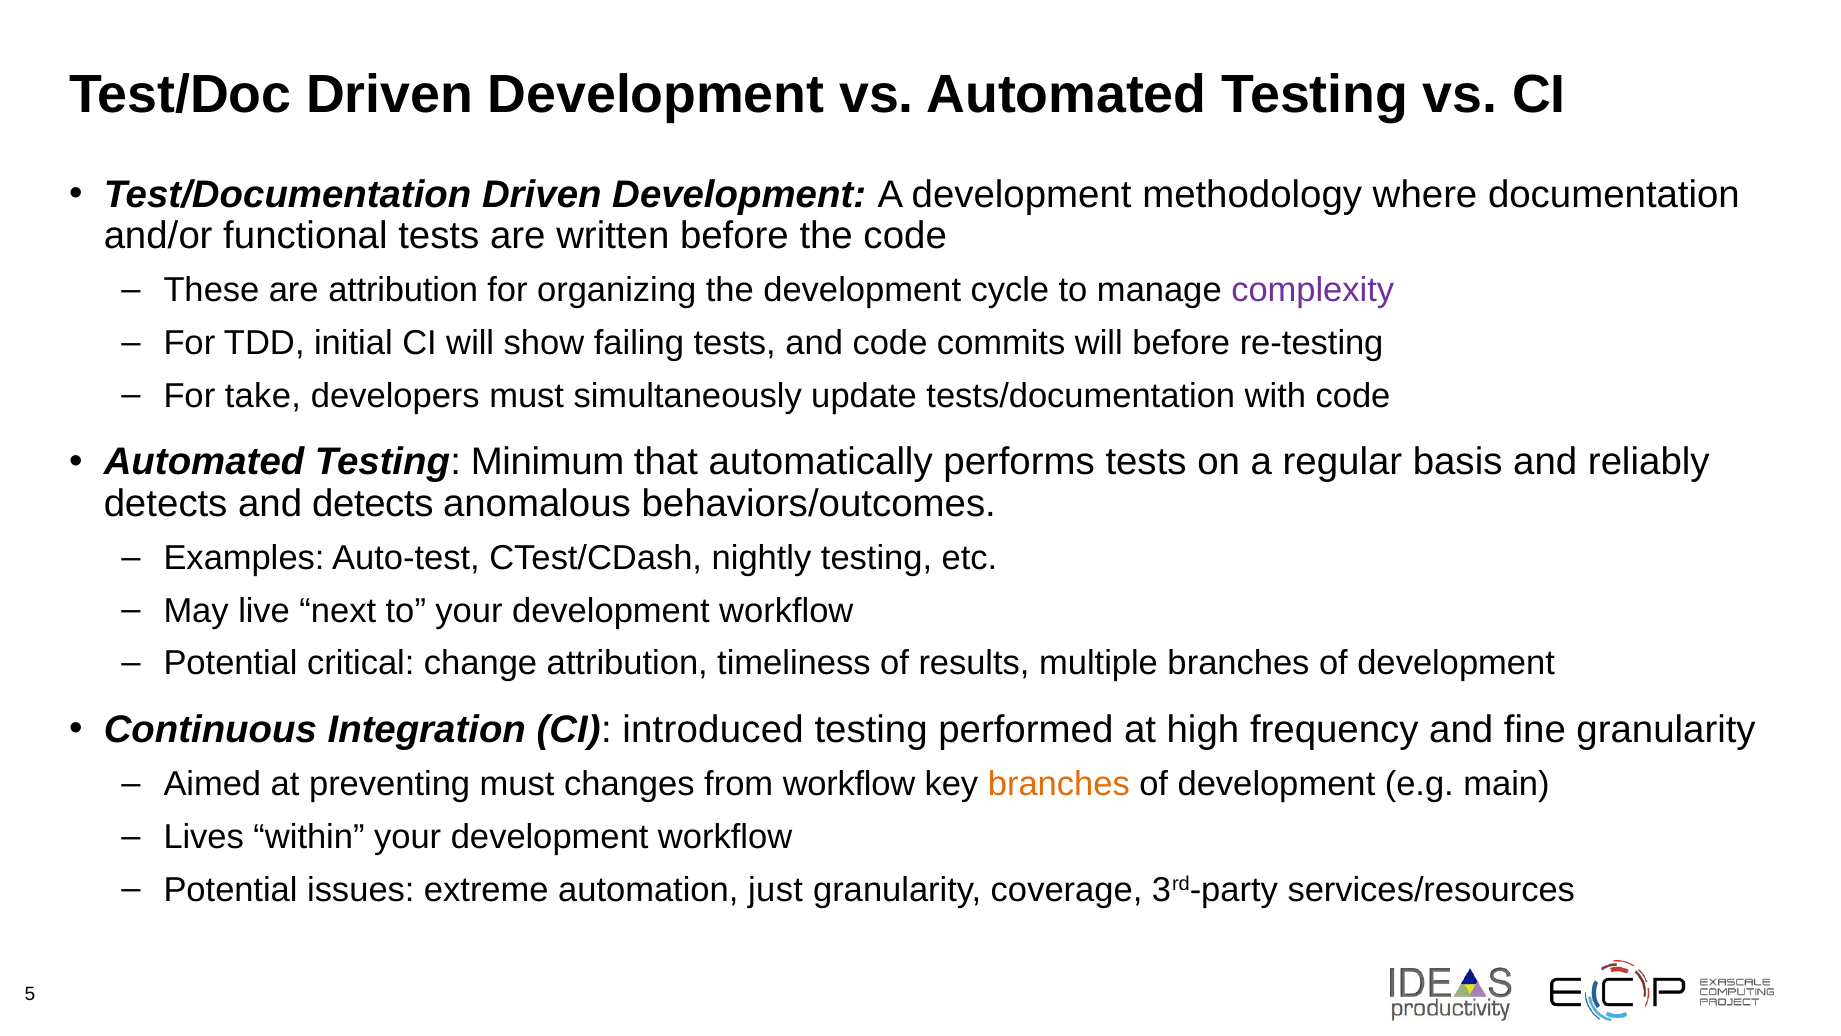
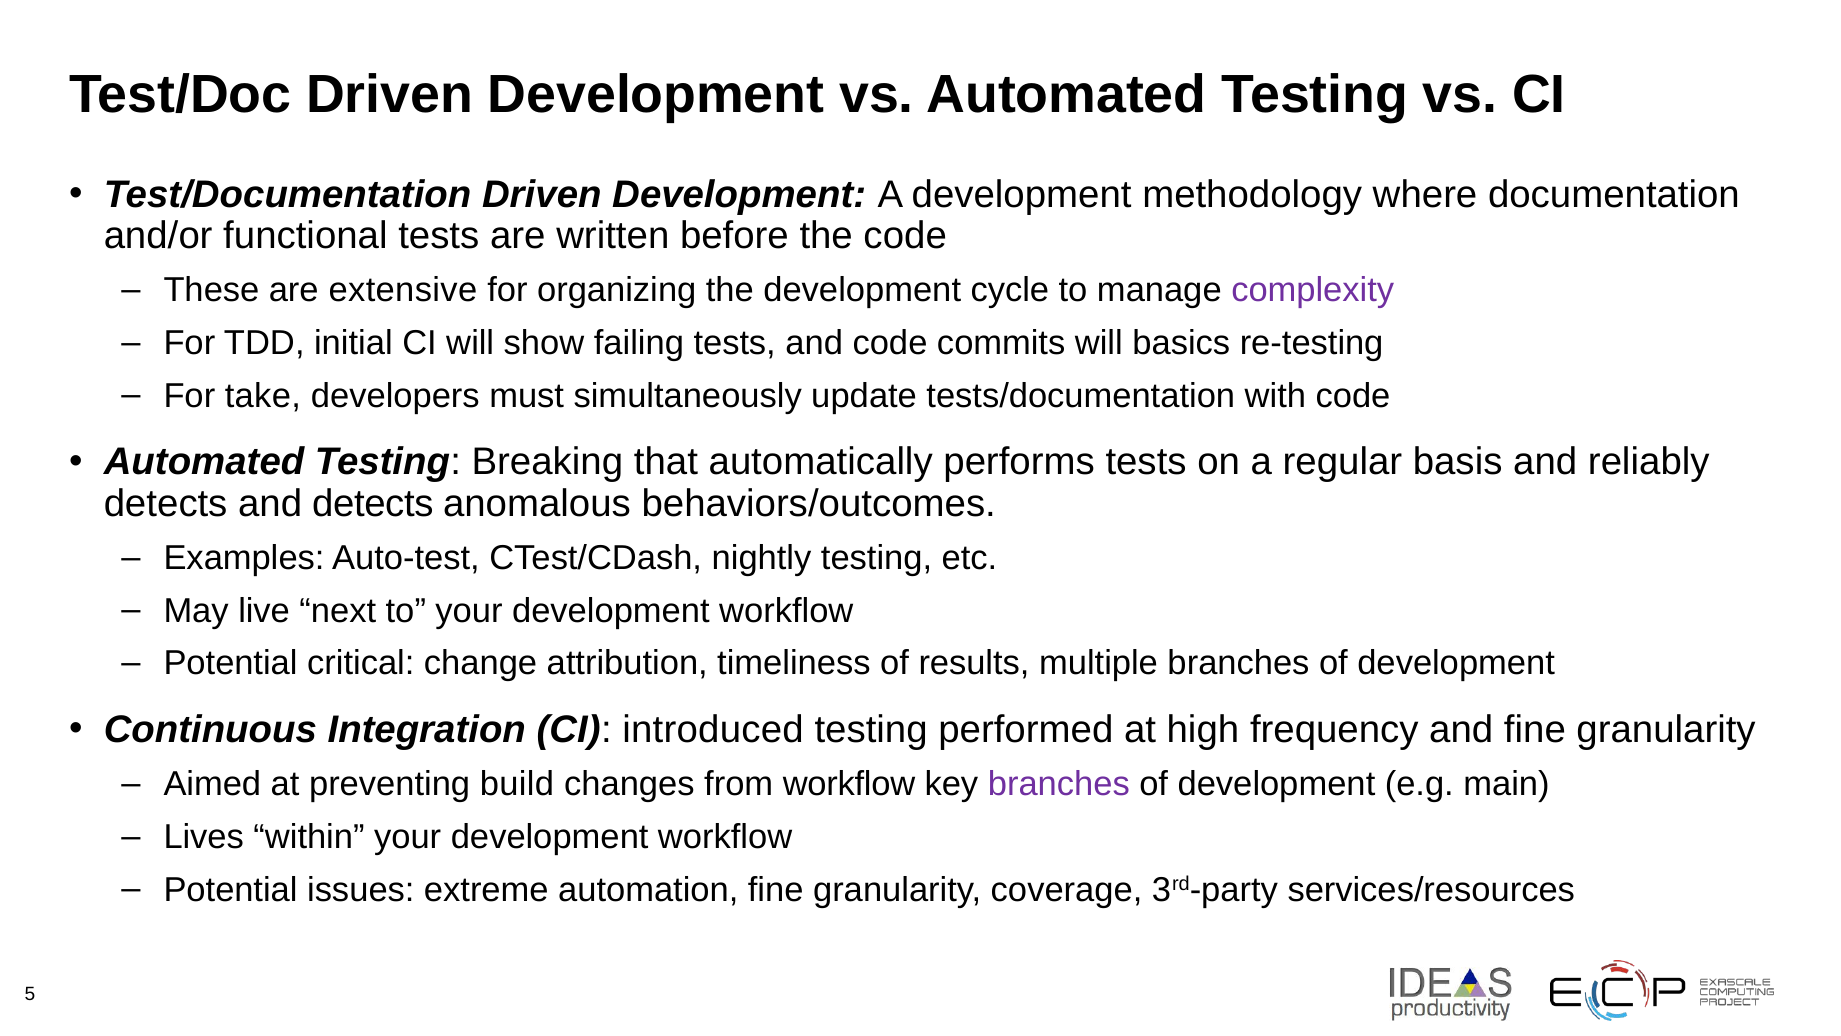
are attribution: attribution -> extensive
will before: before -> basics
Minimum: Minimum -> Breaking
preventing must: must -> build
branches at (1059, 784) colour: orange -> purple
automation just: just -> fine
